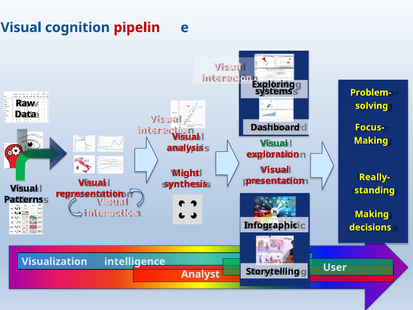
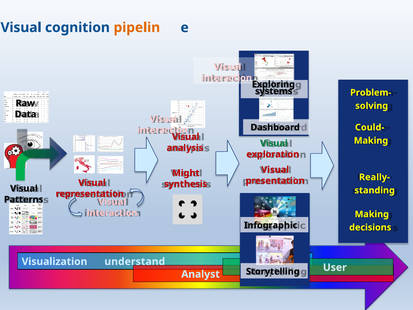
pipelin colour: red -> orange
Focus-: Focus- -> Could-
intelligence: intelligence -> understand
